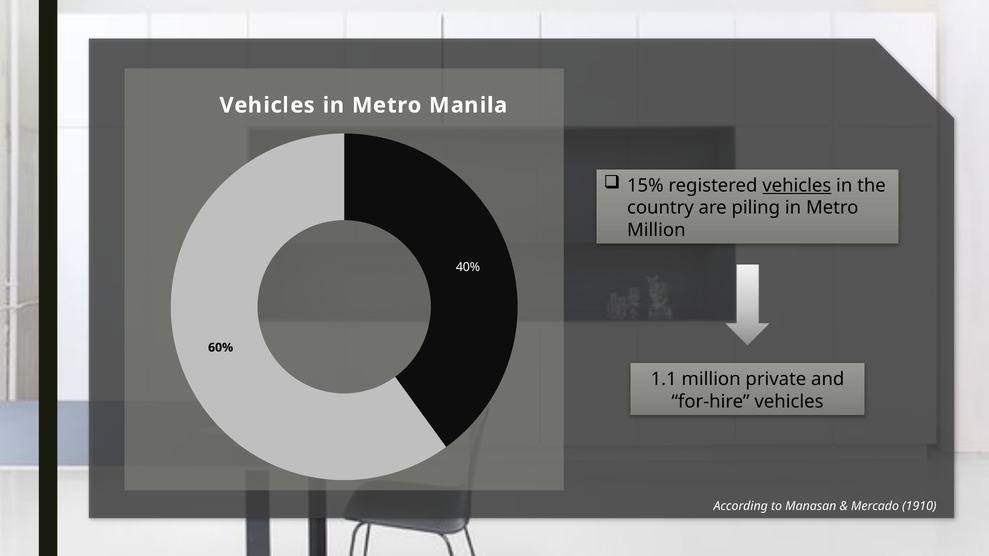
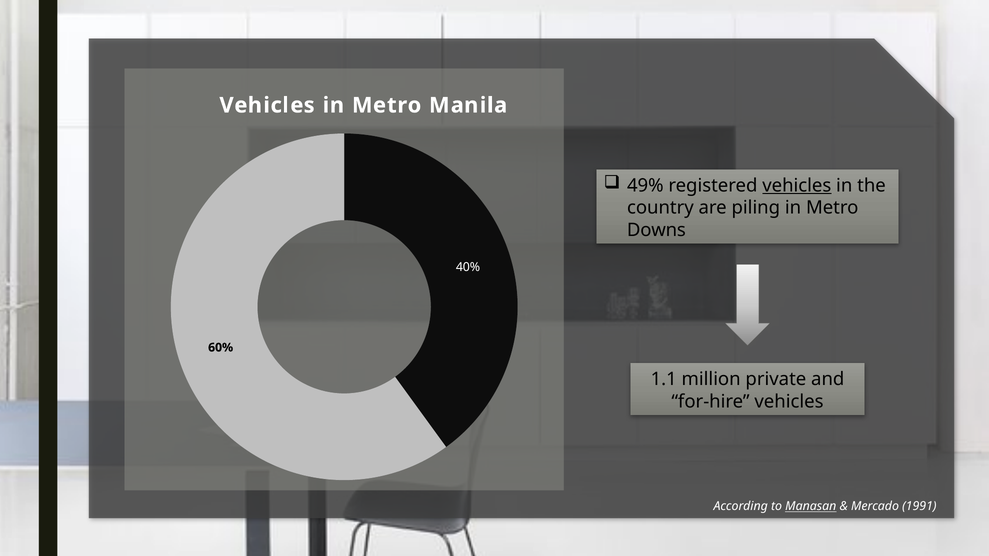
15%: 15% -> 49%
Million at (656, 230): Million -> Downs
Manasan underline: none -> present
1910: 1910 -> 1991
